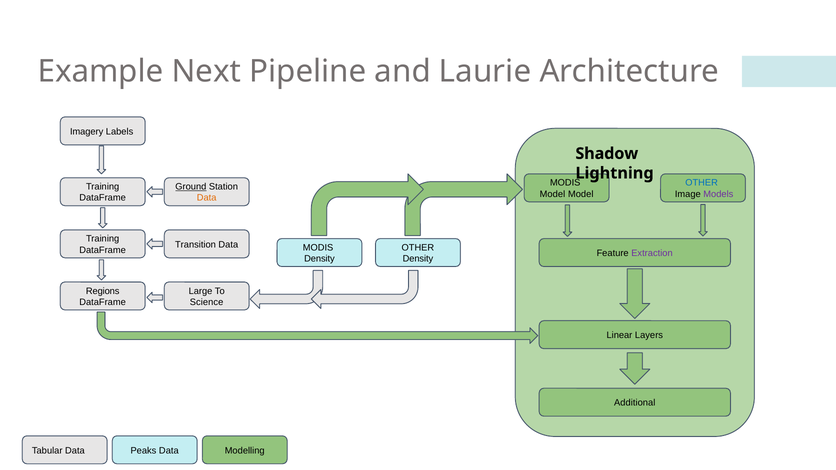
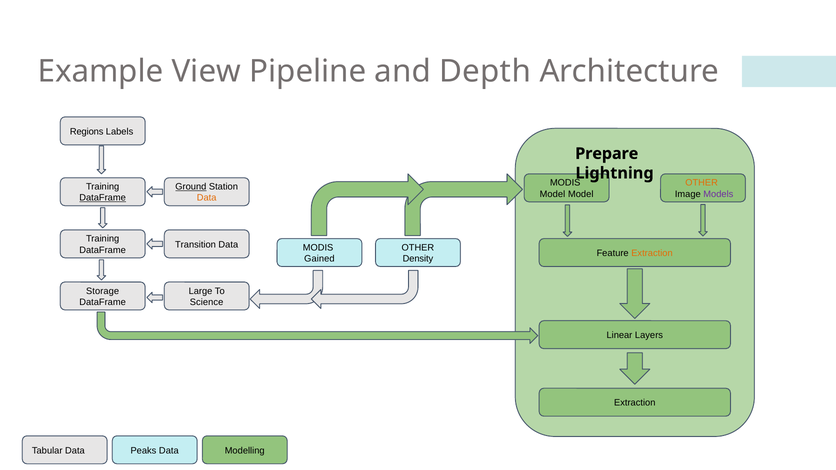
Next: Next -> View
Laurie: Laurie -> Depth
Imagery: Imagery -> Regions
Shadow: Shadow -> Prepare
OTHER at (702, 183) colour: blue -> orange
DataFrame at (103, 198) underline: none -> present
Extraction at (652, 253) colour: purple -> orange
Density at (319, 259): Density -> Gained
Regions: Regions -> Storage
Additional at (635, 403): Additional -> Extraction
